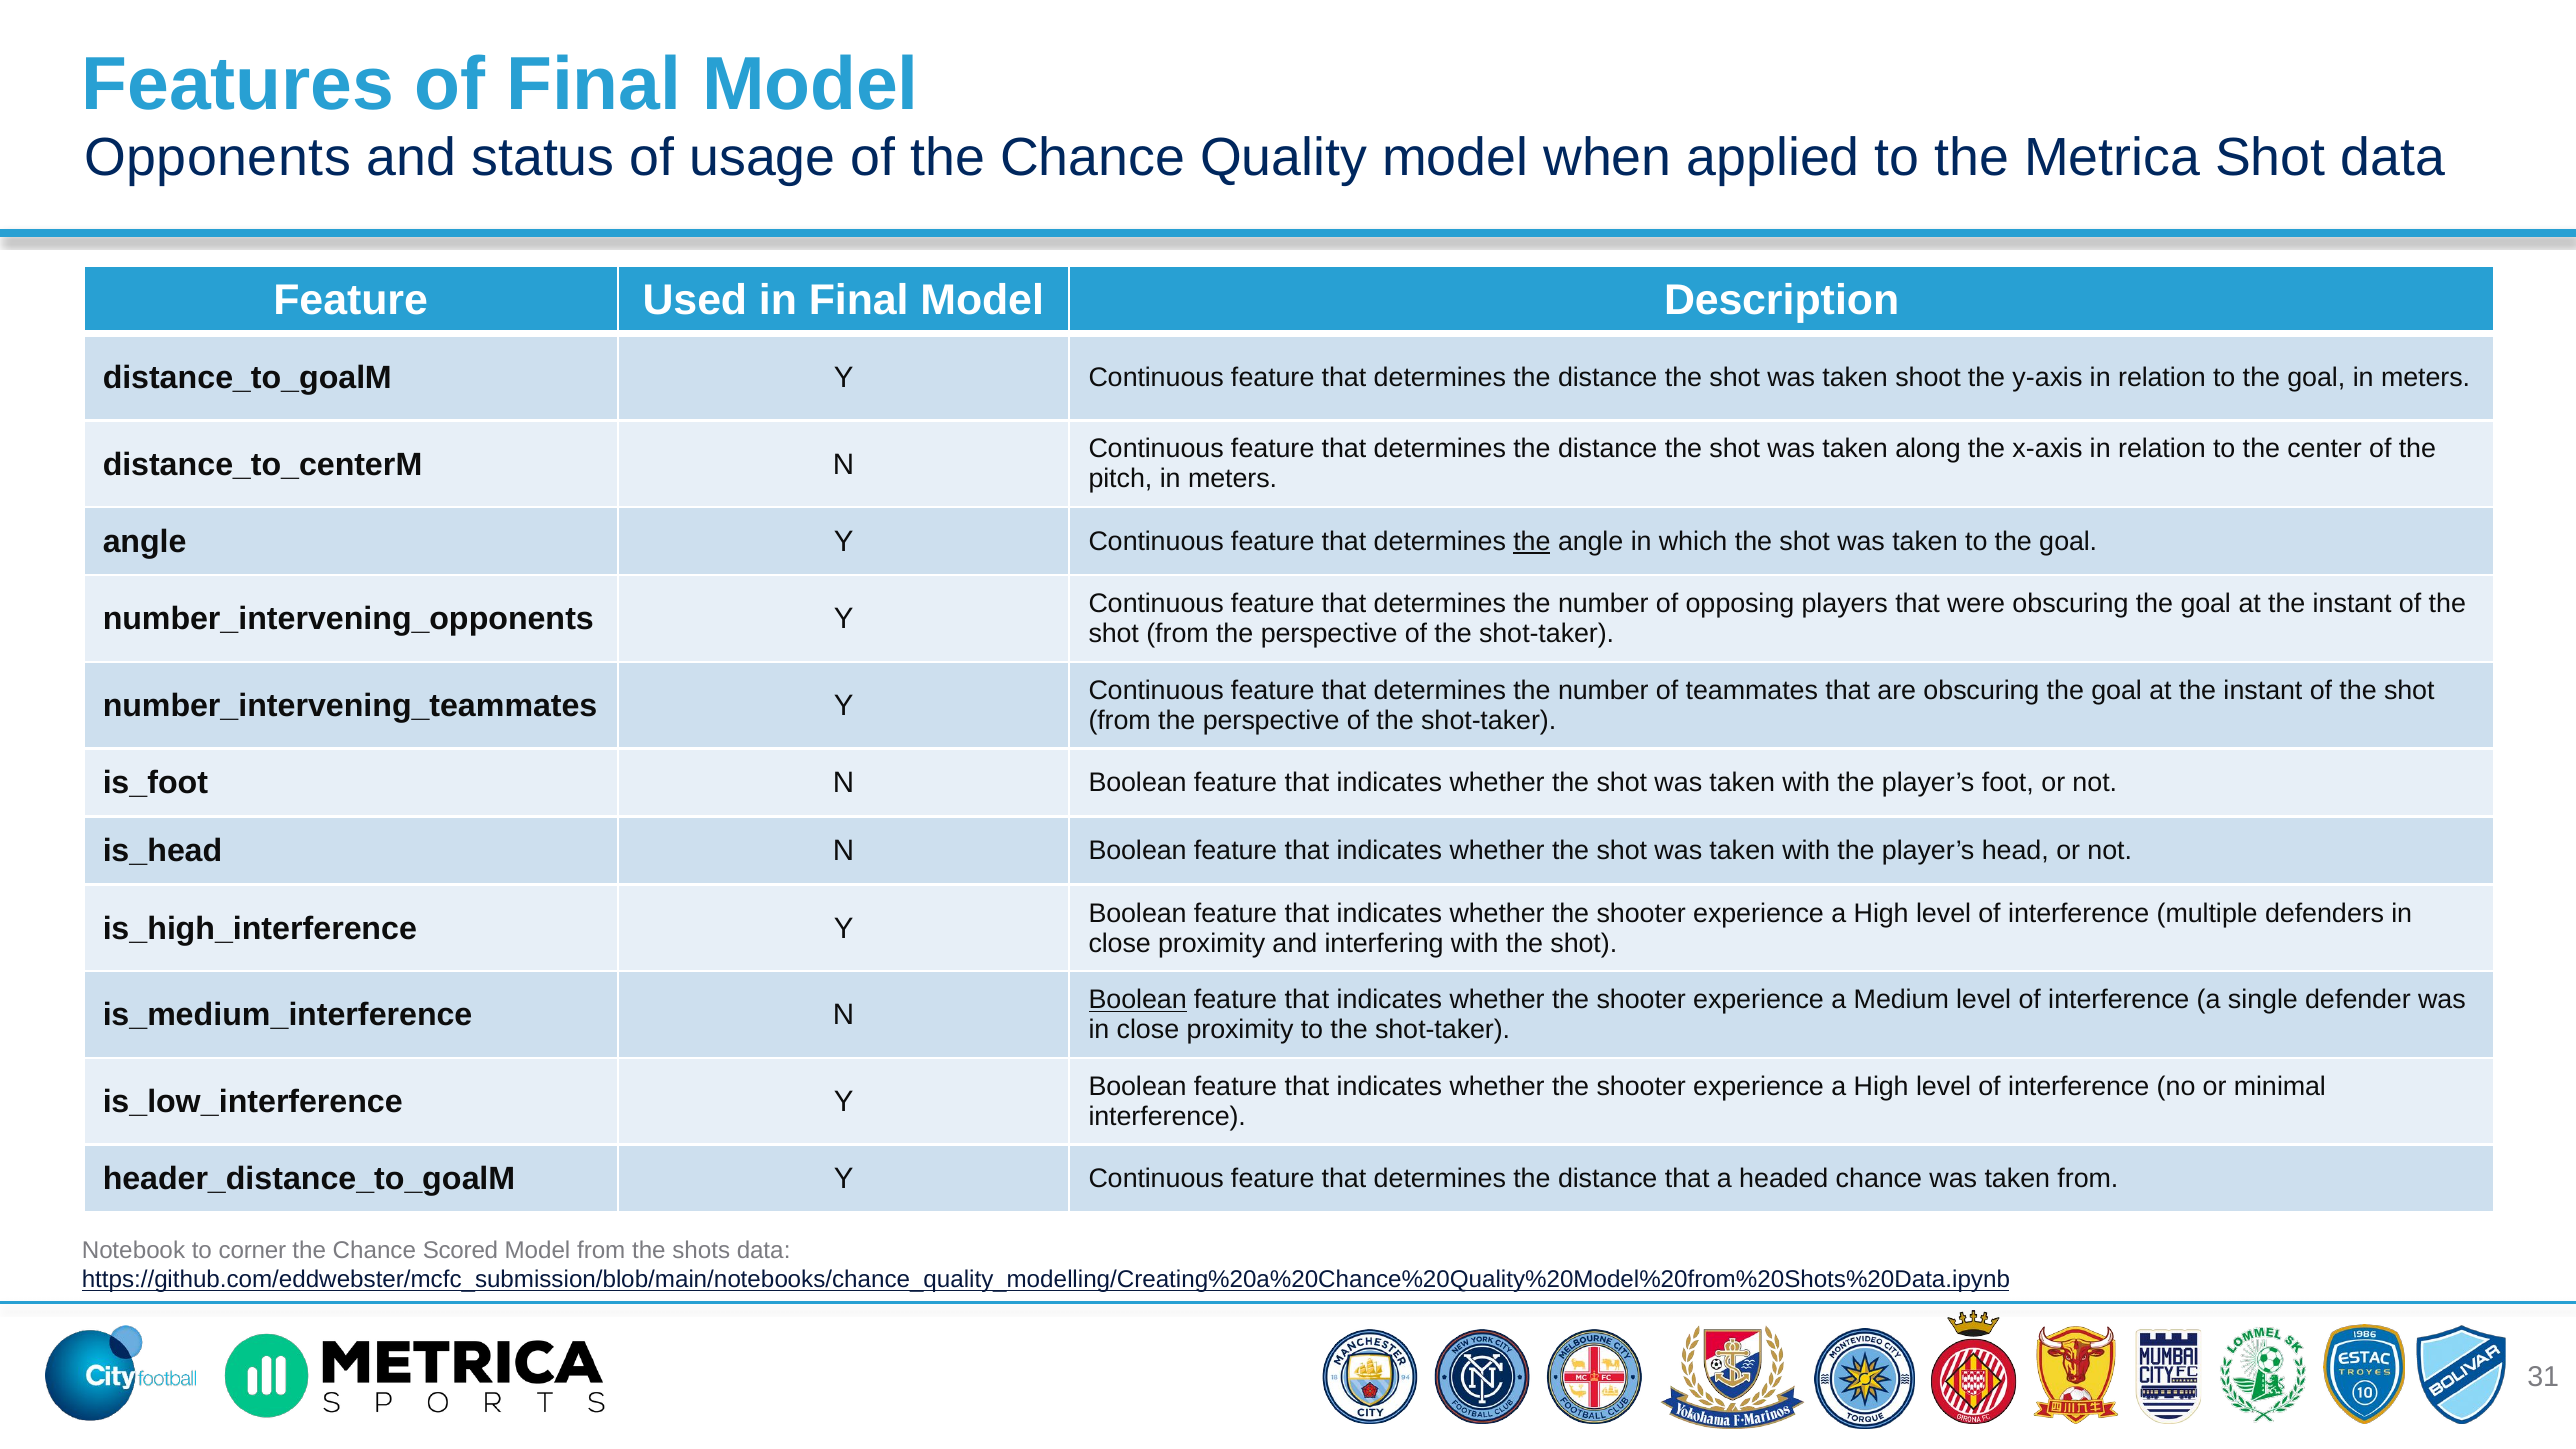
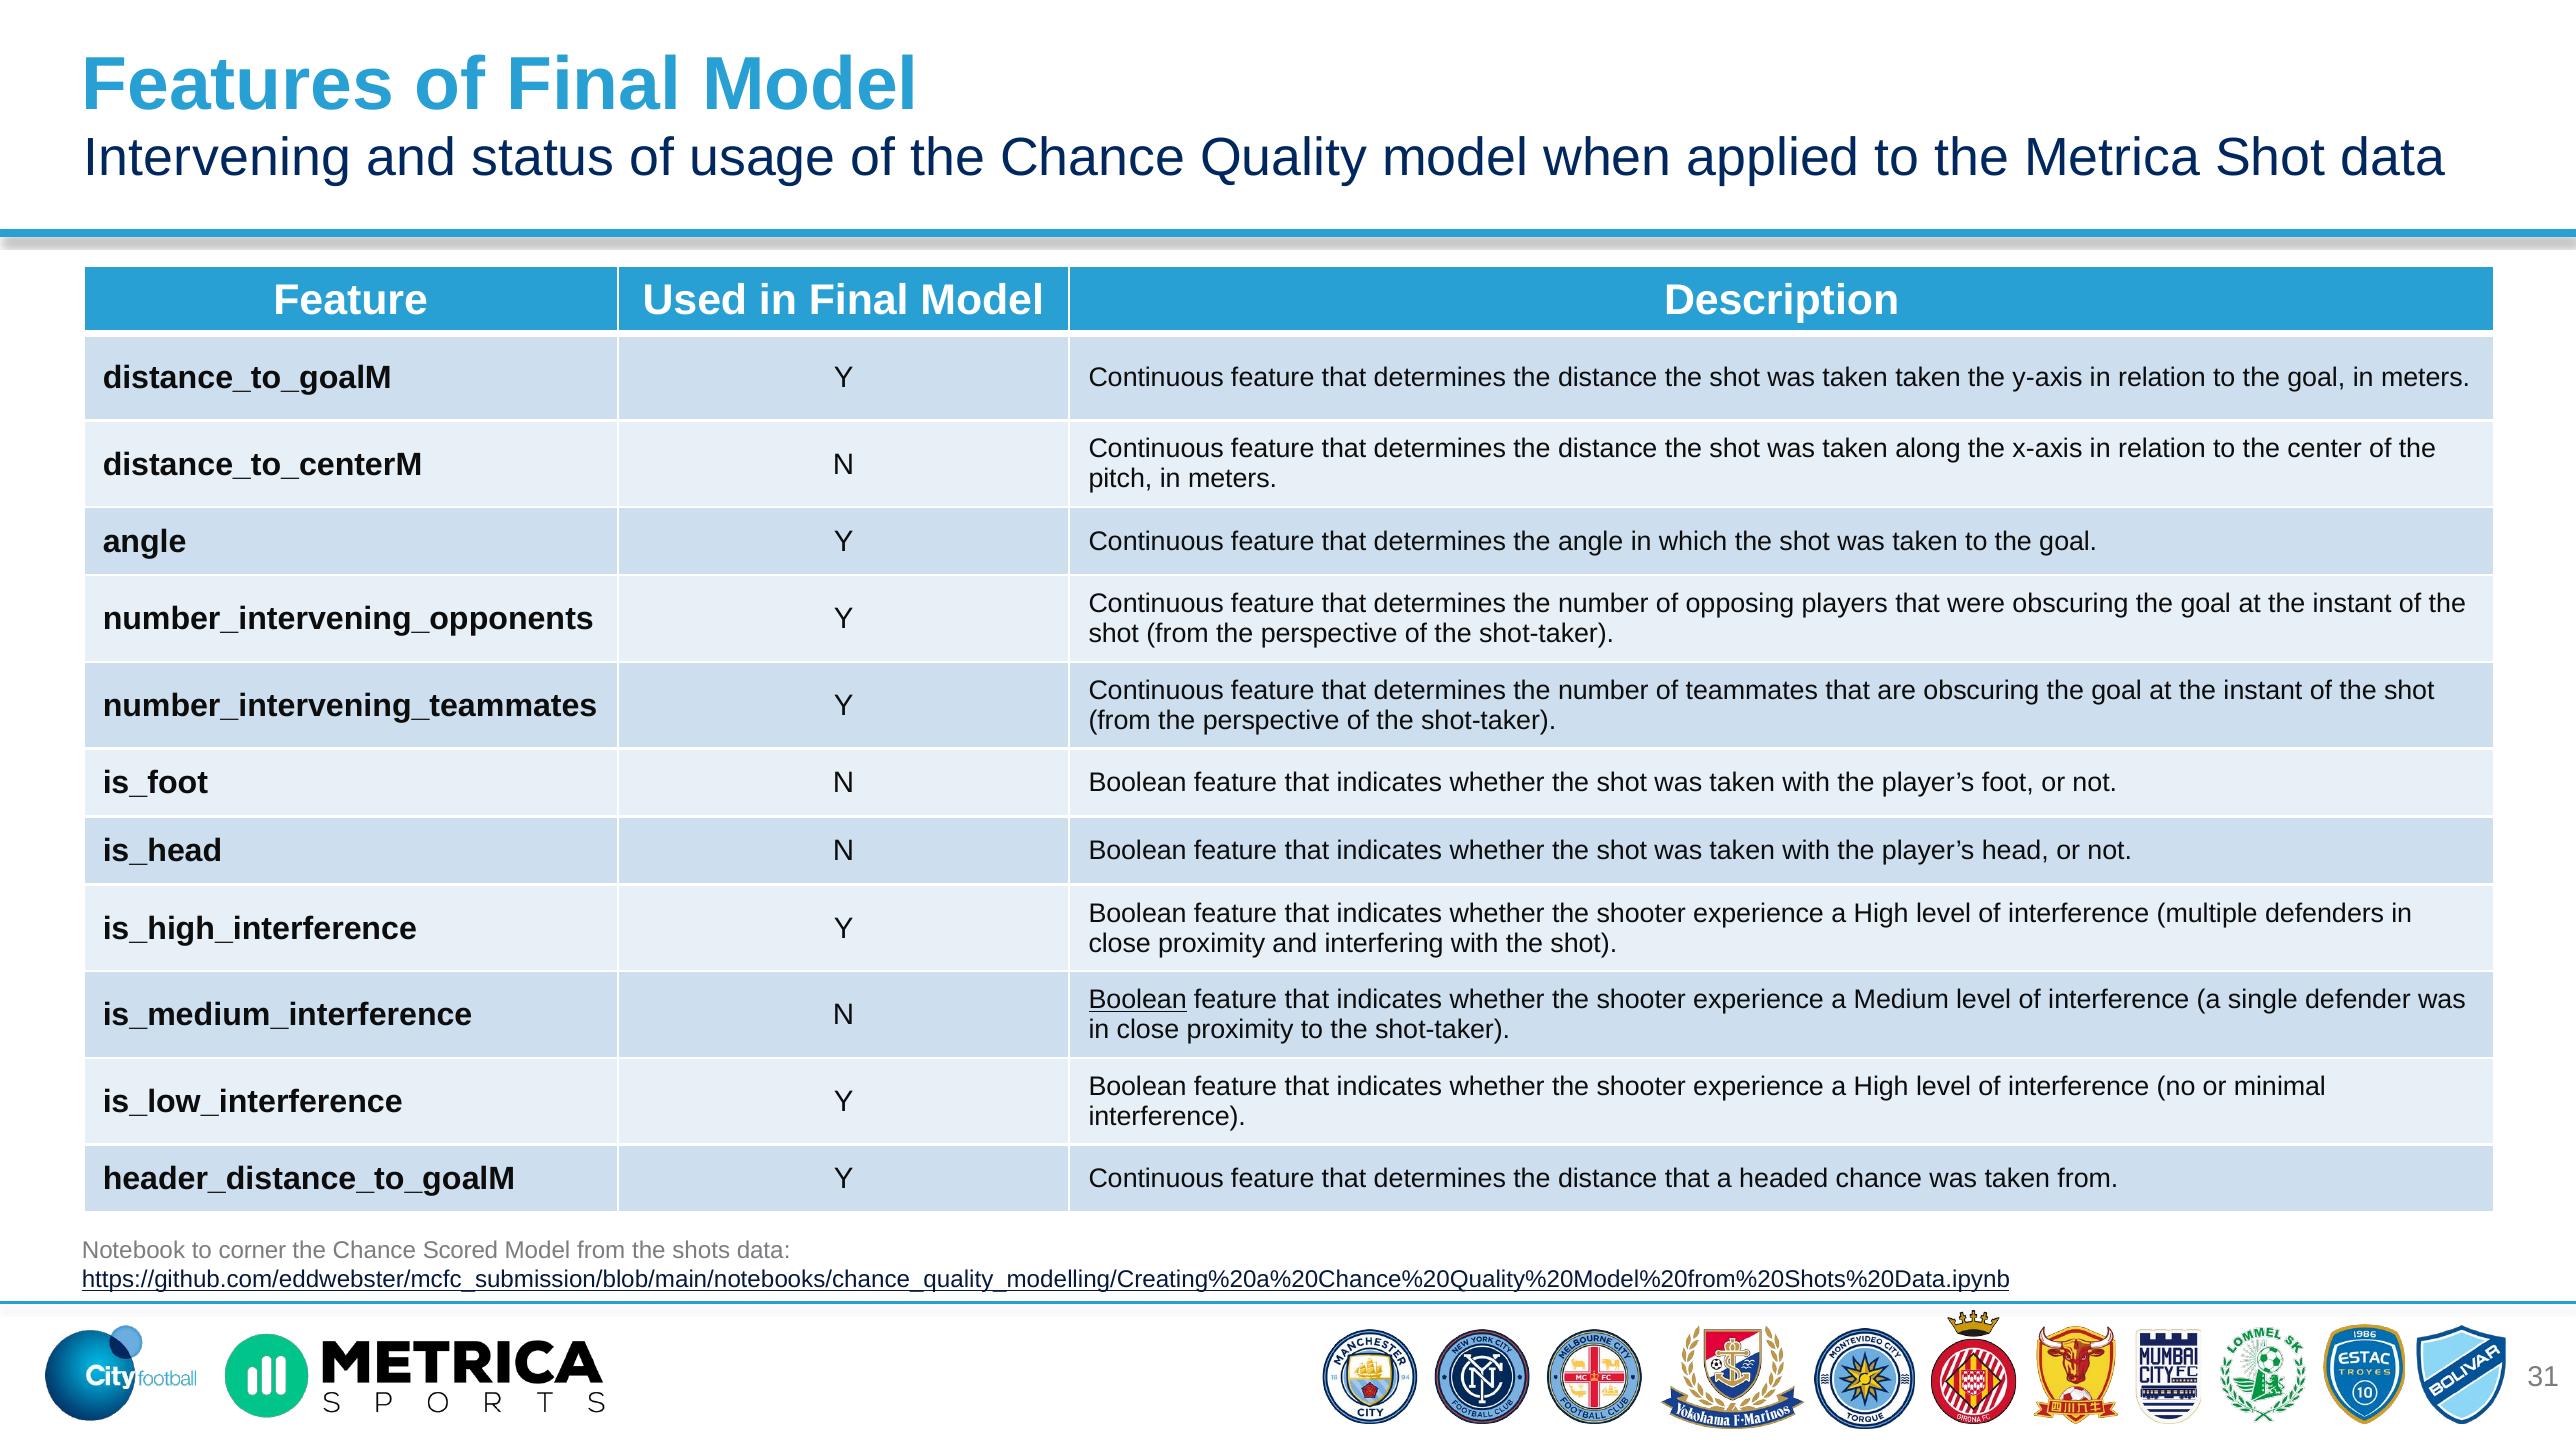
Opponents: Opponents -> Intervening
taken shoot: shoot -> taken
the at (1532, 541) underline: present -> none
